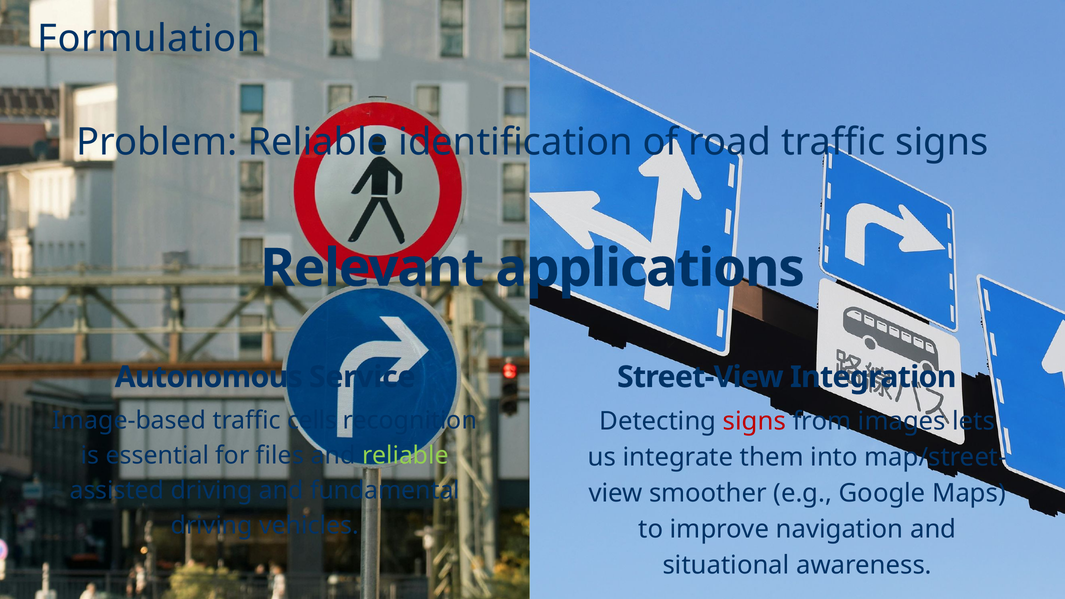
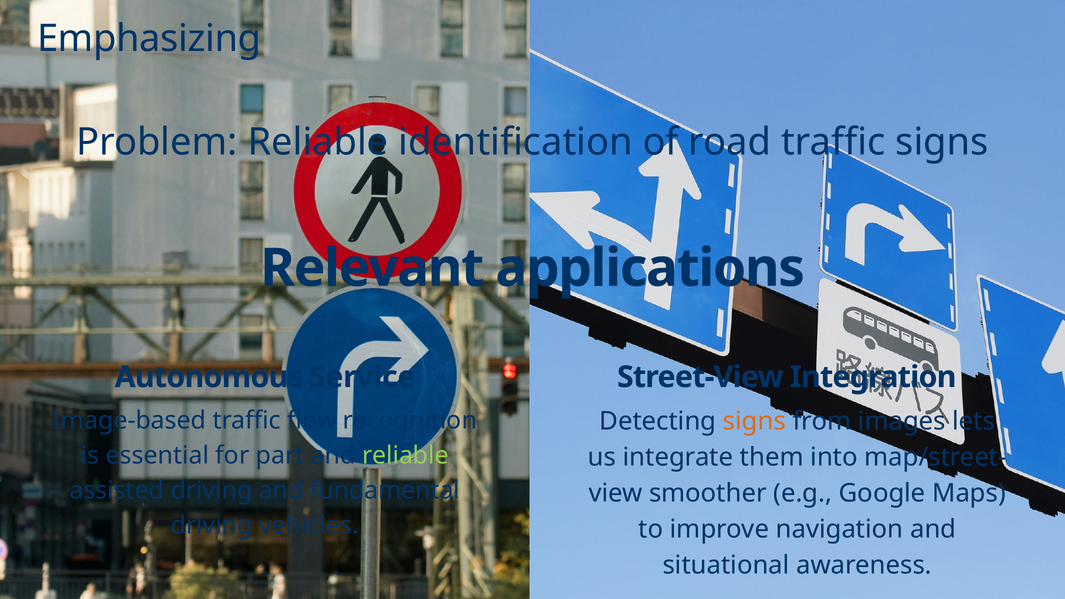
Formulation: Formulation -> Emphasizing
cells: cells -> flow
signs at (754, 421) colour: red -> orange
files: files -> part
